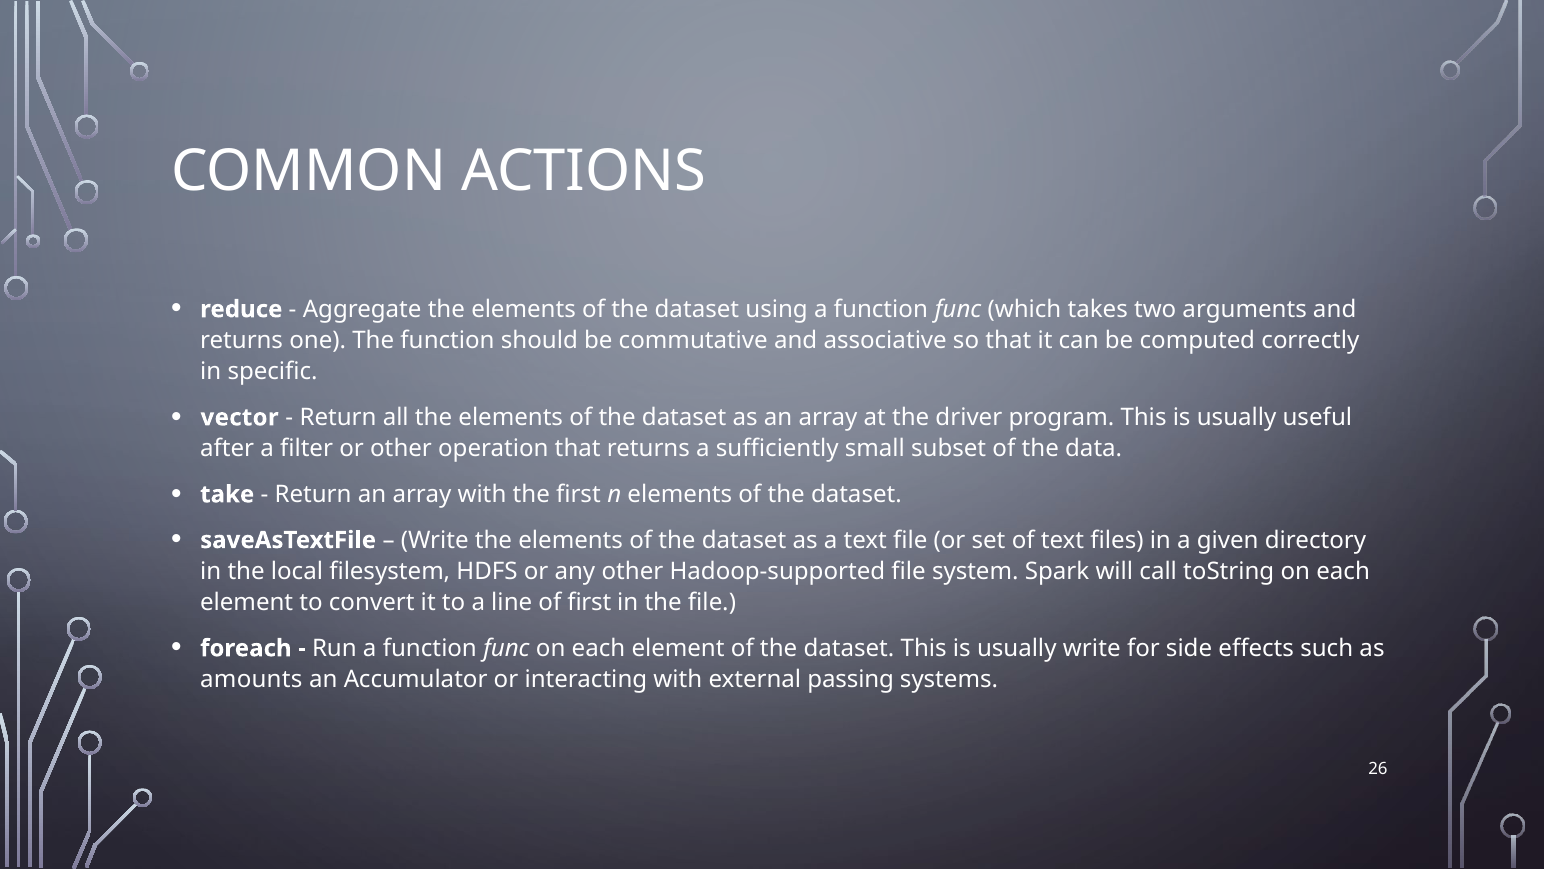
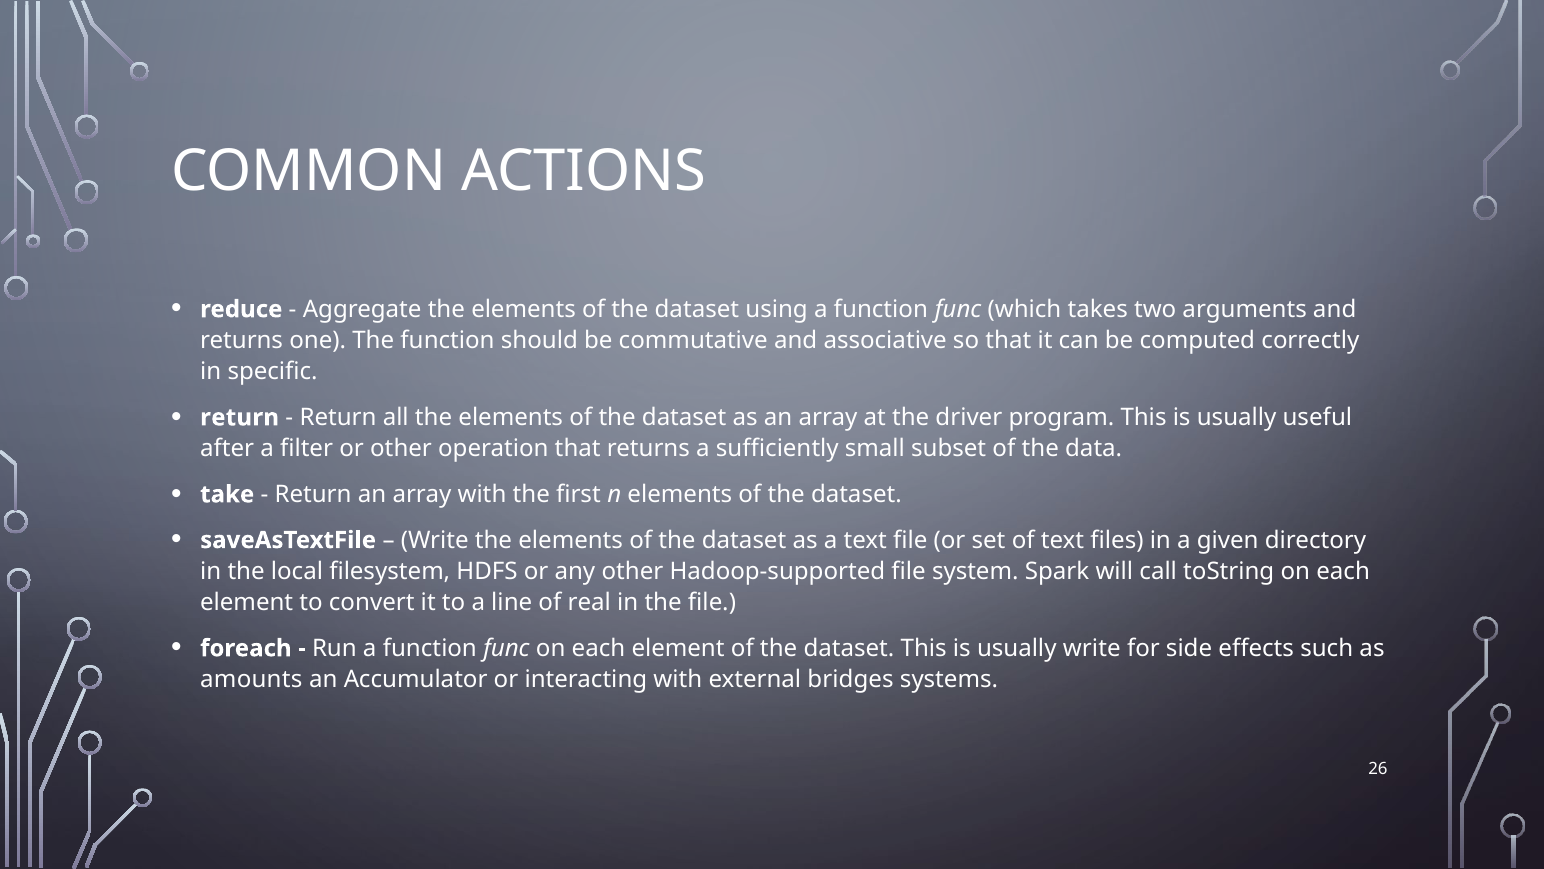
vector at (240, 417): vector -> return
of first: first -> real
passing: passing -> bridges
